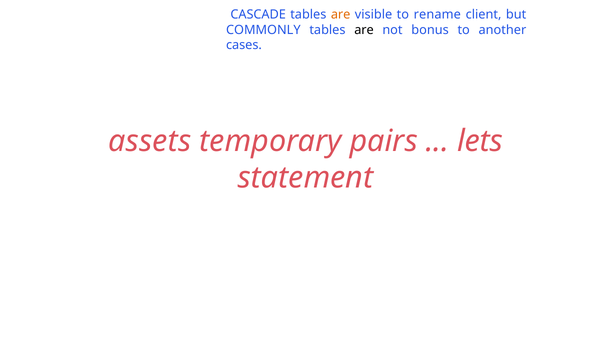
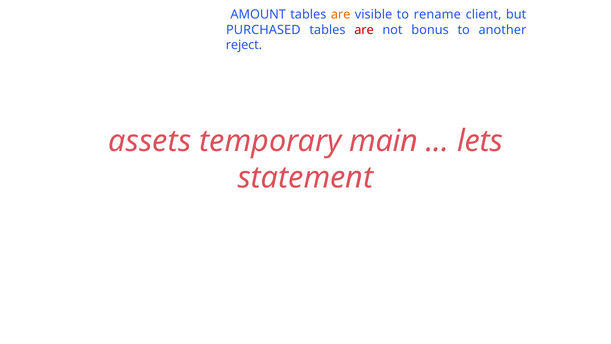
CASCADE: CASCADE -> AMOUNT
COMMONLY: COMMONLY -> PURCHASED
are at (364, 30) colour: black -> red
cases: cases -> reject
pairs: pairs -> main
